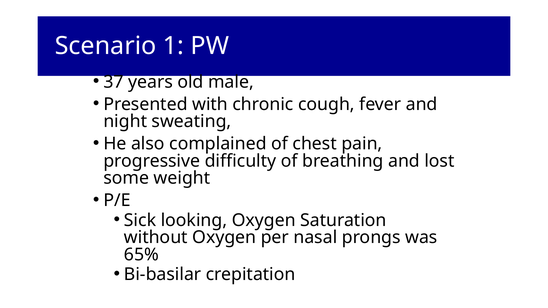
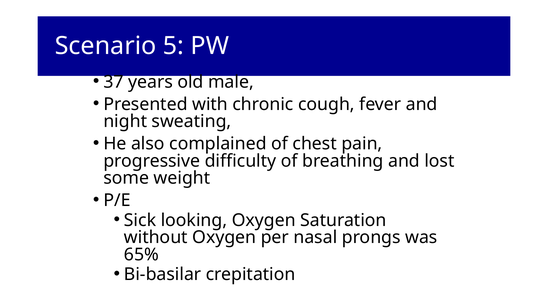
1: 1 -> 5
